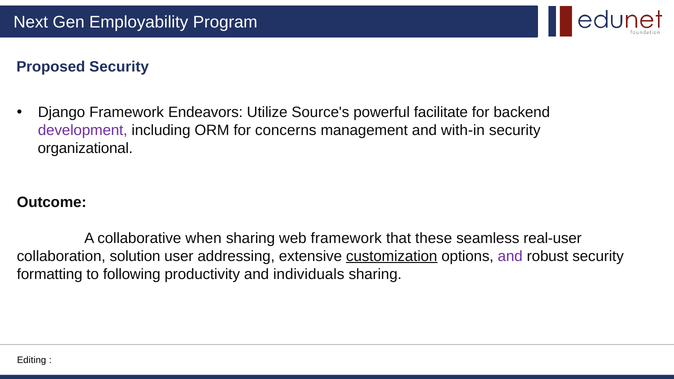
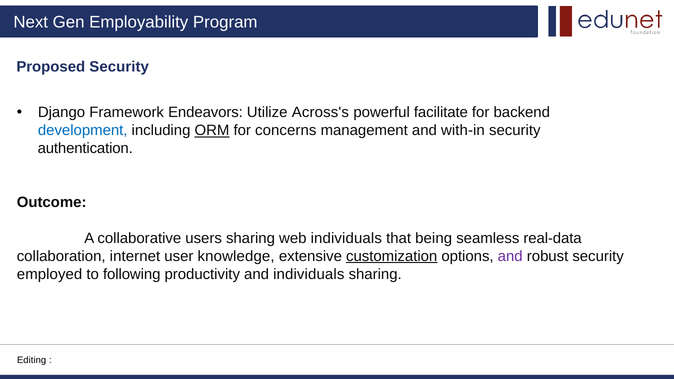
Source's: Source's -> Across's
development colour: purple -> blue
ORM underline: none -> present
organizational: organizational -> authentication
when: when -> users
web framework: framework -> individuals
these: these -> being
real-user: real-user -> real-data
solution: solution -> internet
addressing: addressing -> knowledge
formatting: formatting -> employed
